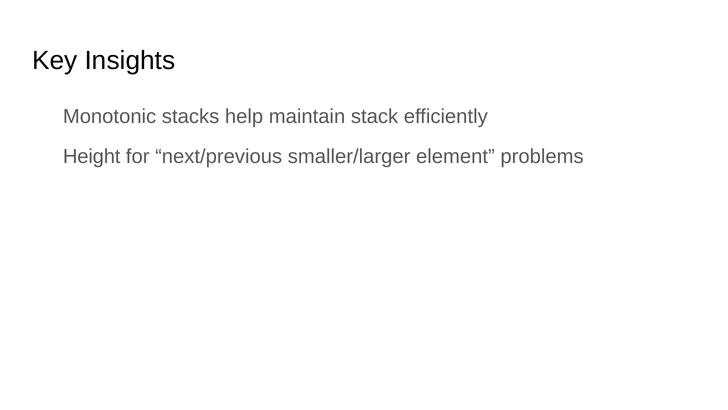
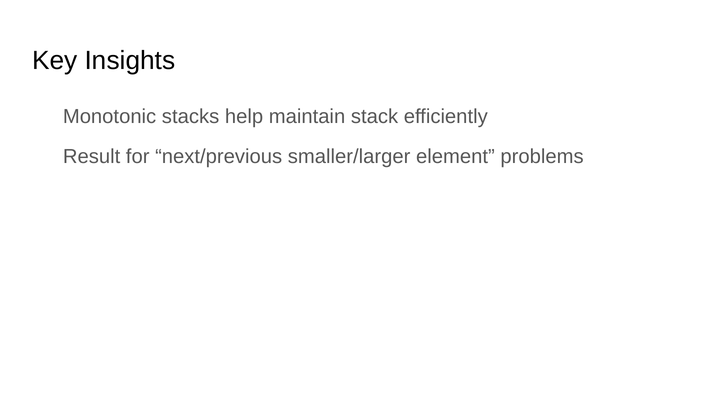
Height: Height -> Result
